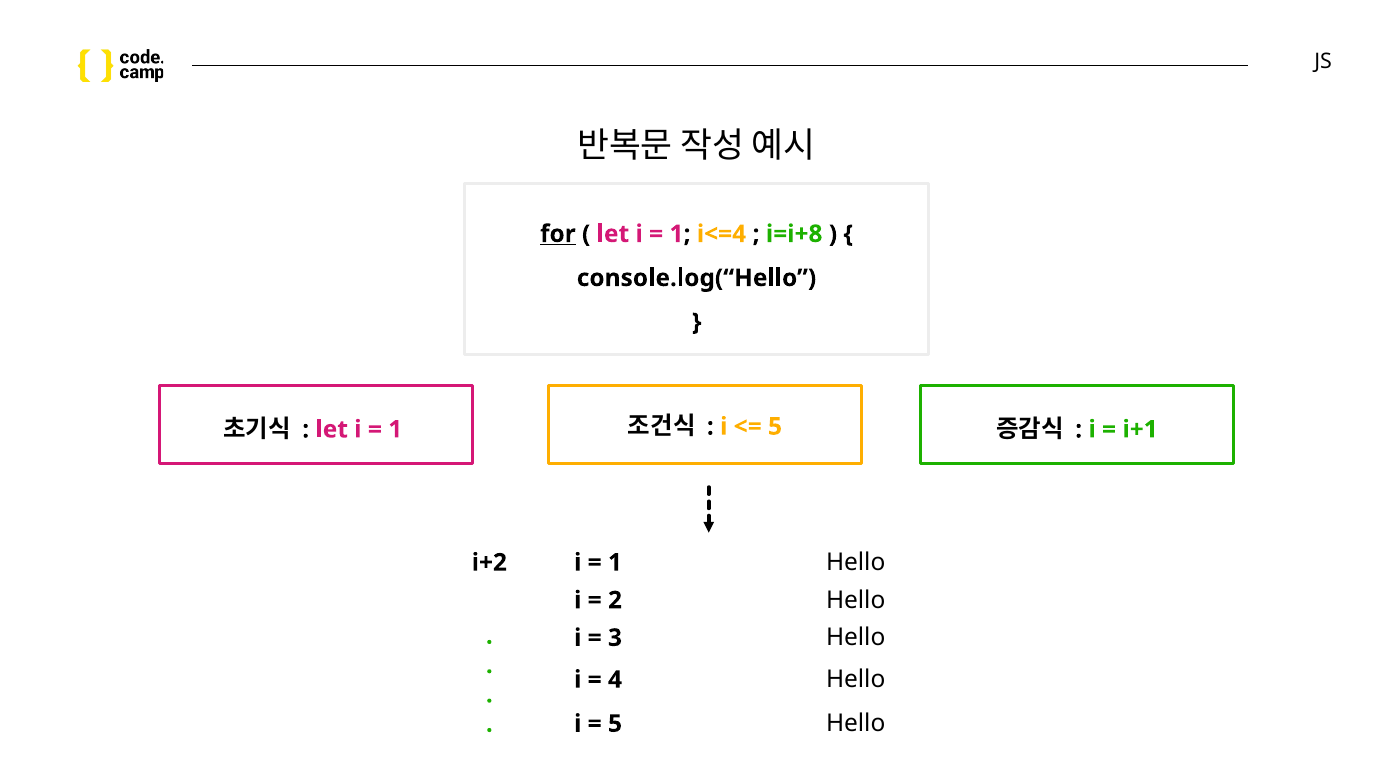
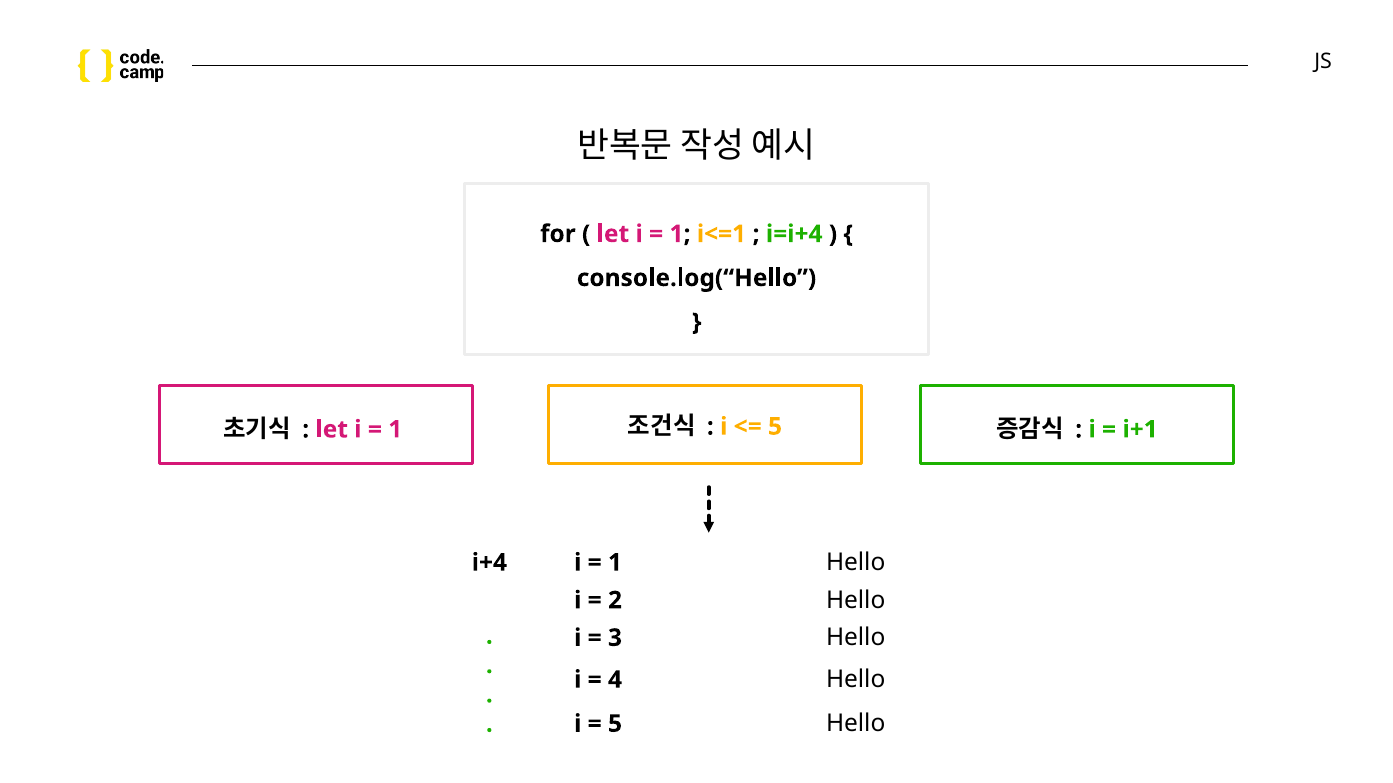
for underline: present -> none
i<=4: i<=4 -> i<=1
i=i+8: i=i+8 -> i=i+4
i+2: i+2 -> i+4
